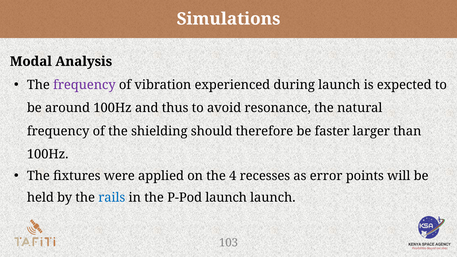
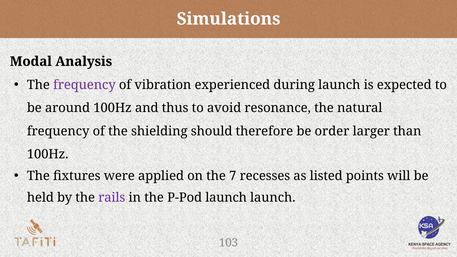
faster: faster -> order
4: 4 -> 7
error: error -> listed
rails colour: blue -> purple
